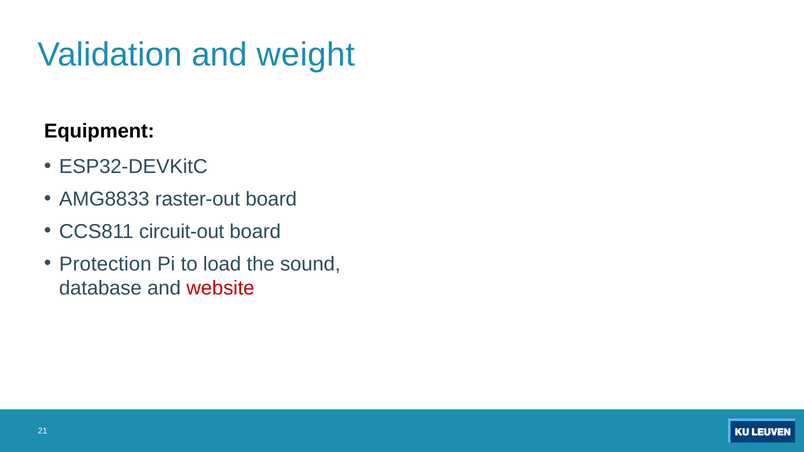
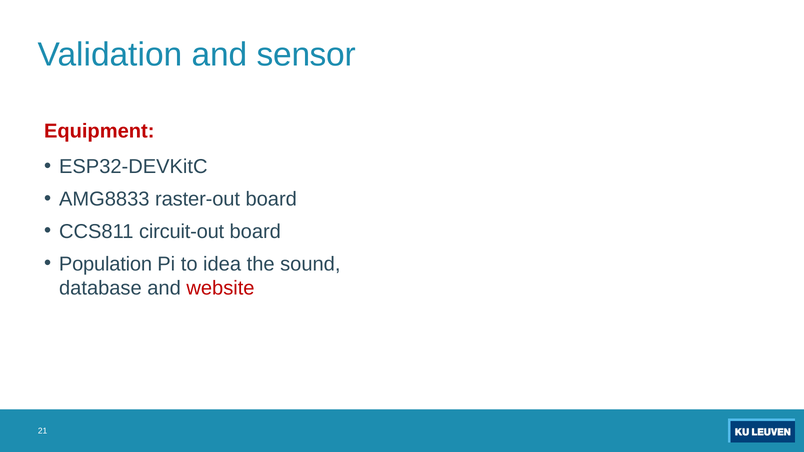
weight: weight -> sensor
Equipment colour: black -> red
Protection: Protection -> Population
load: load -> idea
